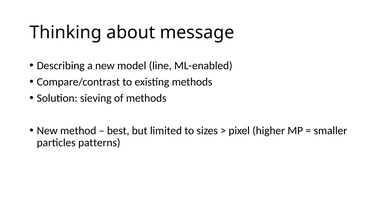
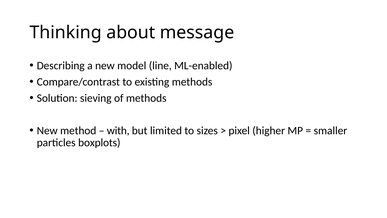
best: best -> with
patterns: patterns -> boxplots
